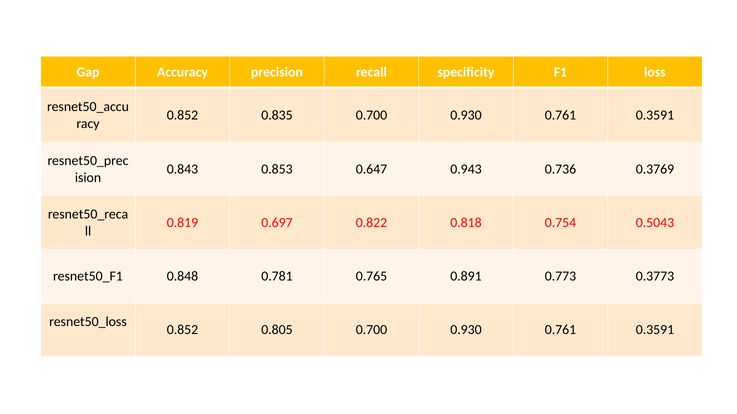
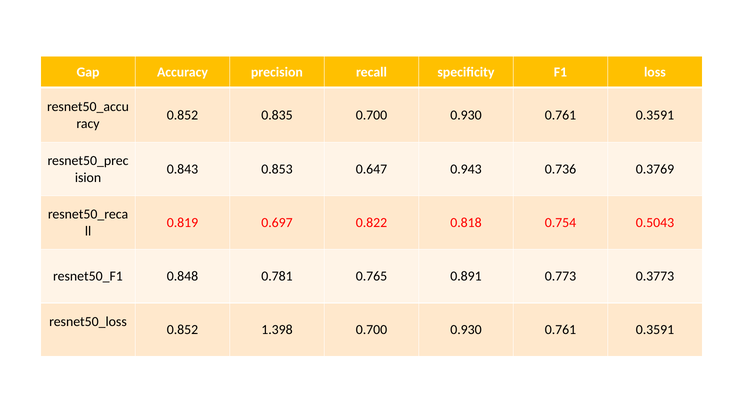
0.805: 0.805 -> 1.398
